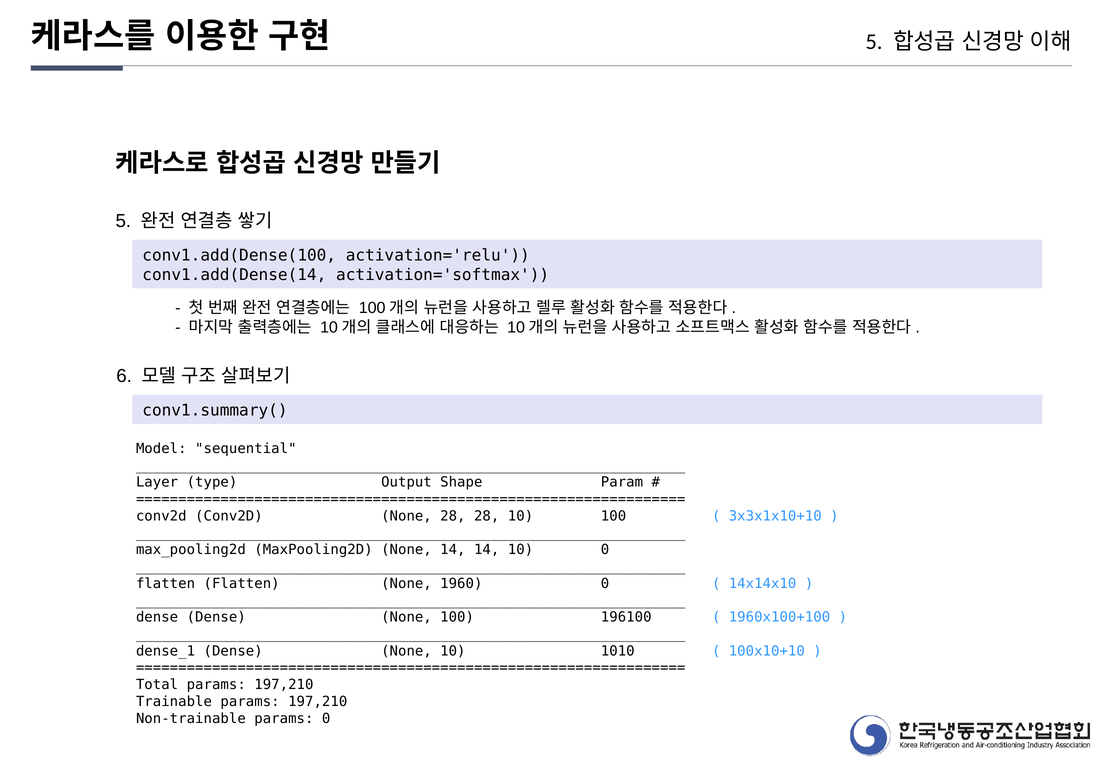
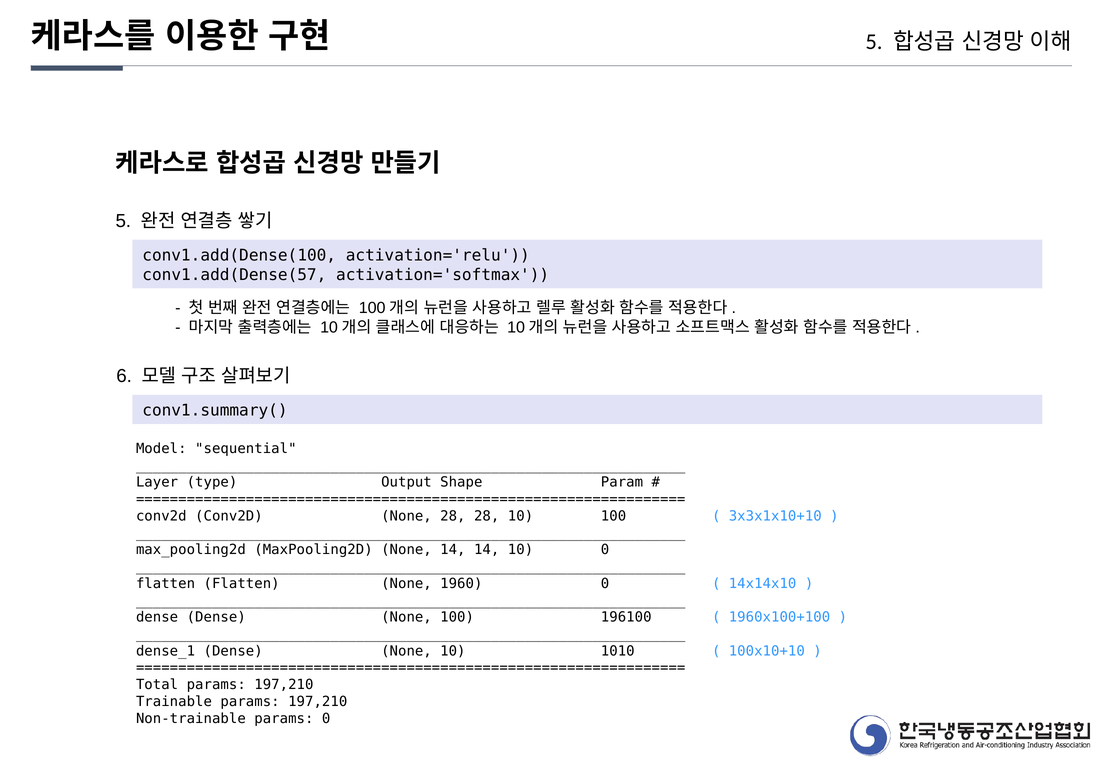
conv1.add(Dense(14: conv1.add(Dense(14 -> conv1.add(Dense(57
